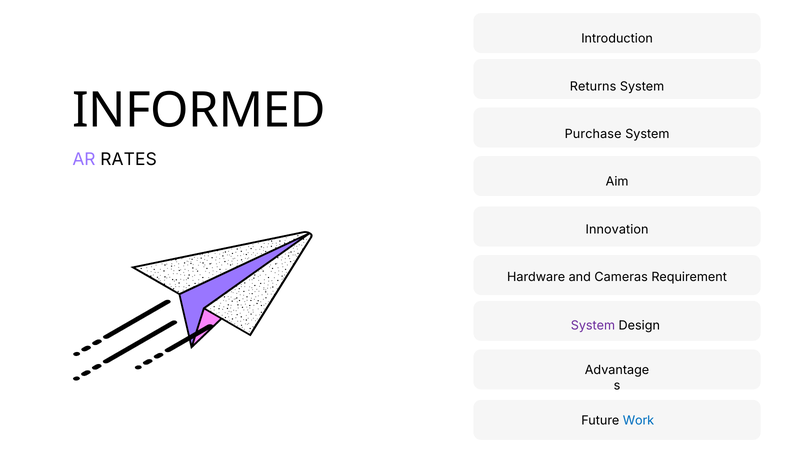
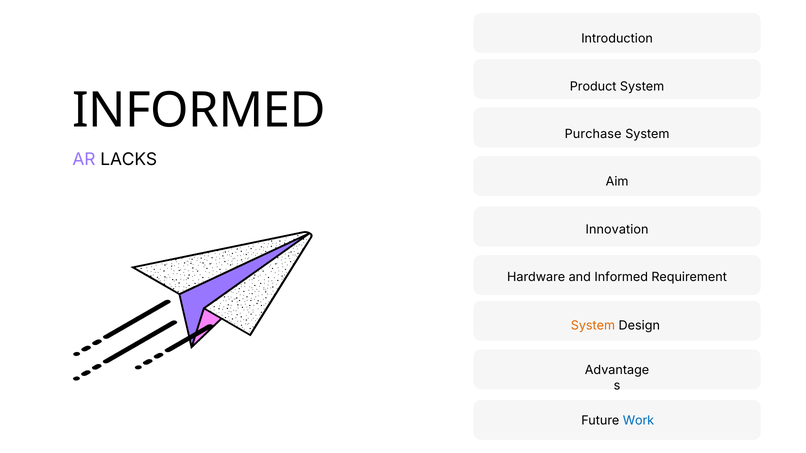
Returns: Returns -> Product
RATES: RATES -> LACKS
and Cameras: Cameras -> Informed
System at (593, 326) colour: purple -> orange
